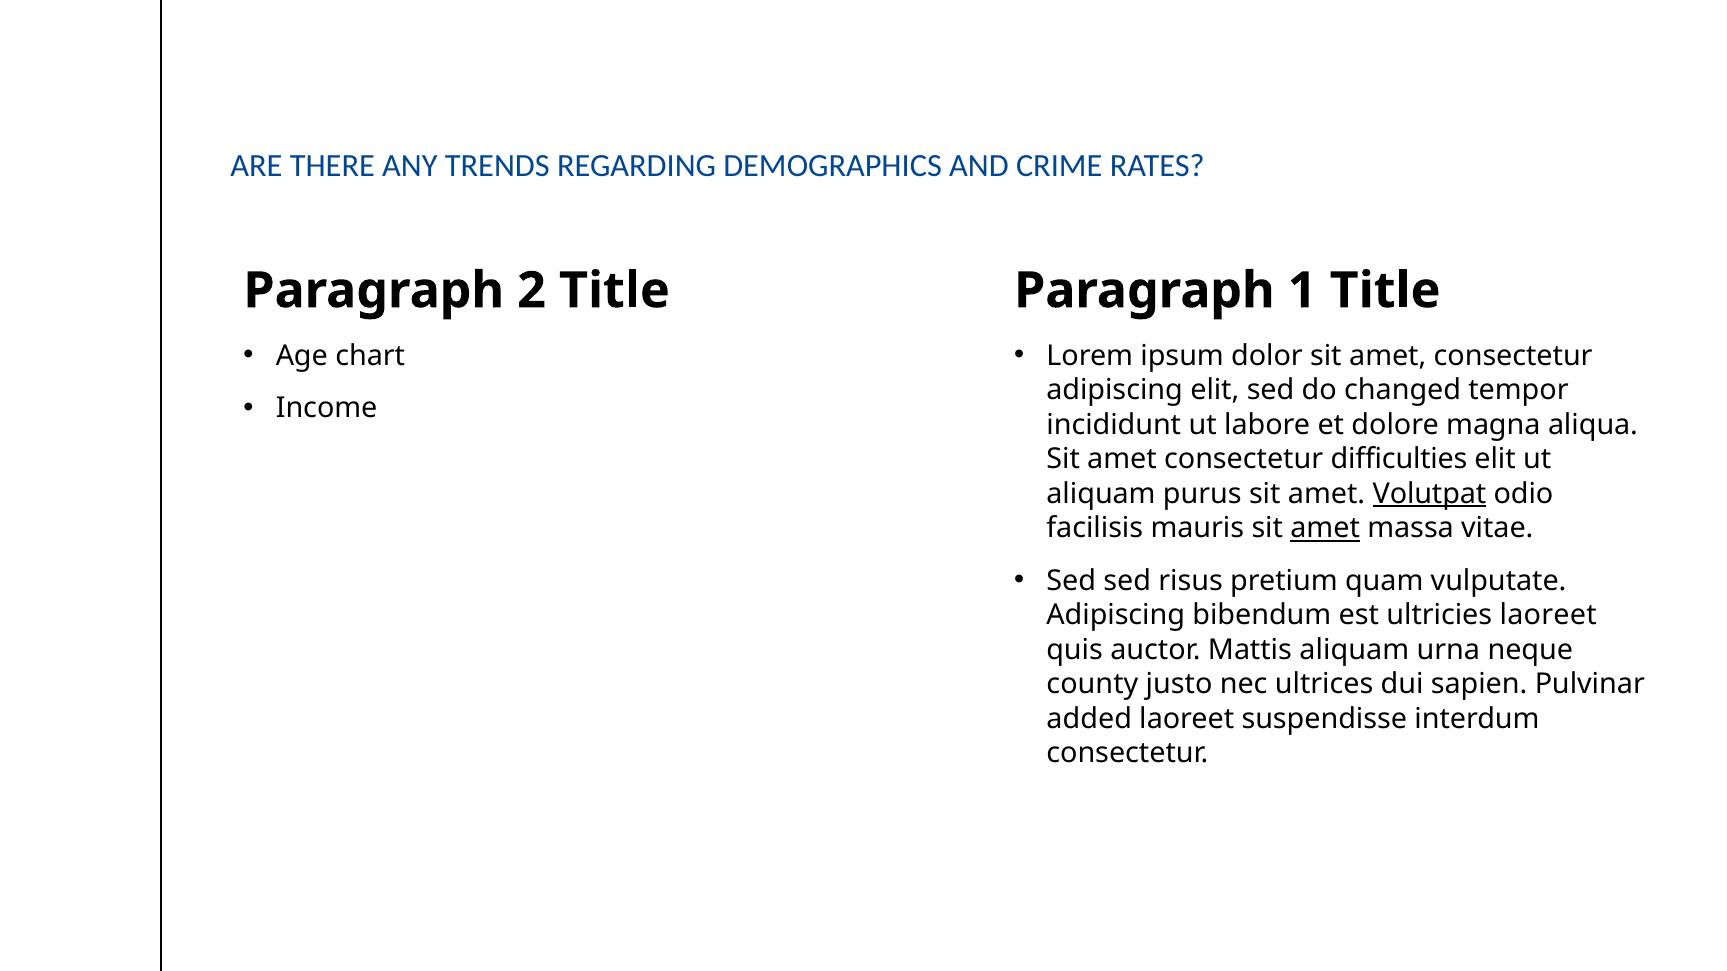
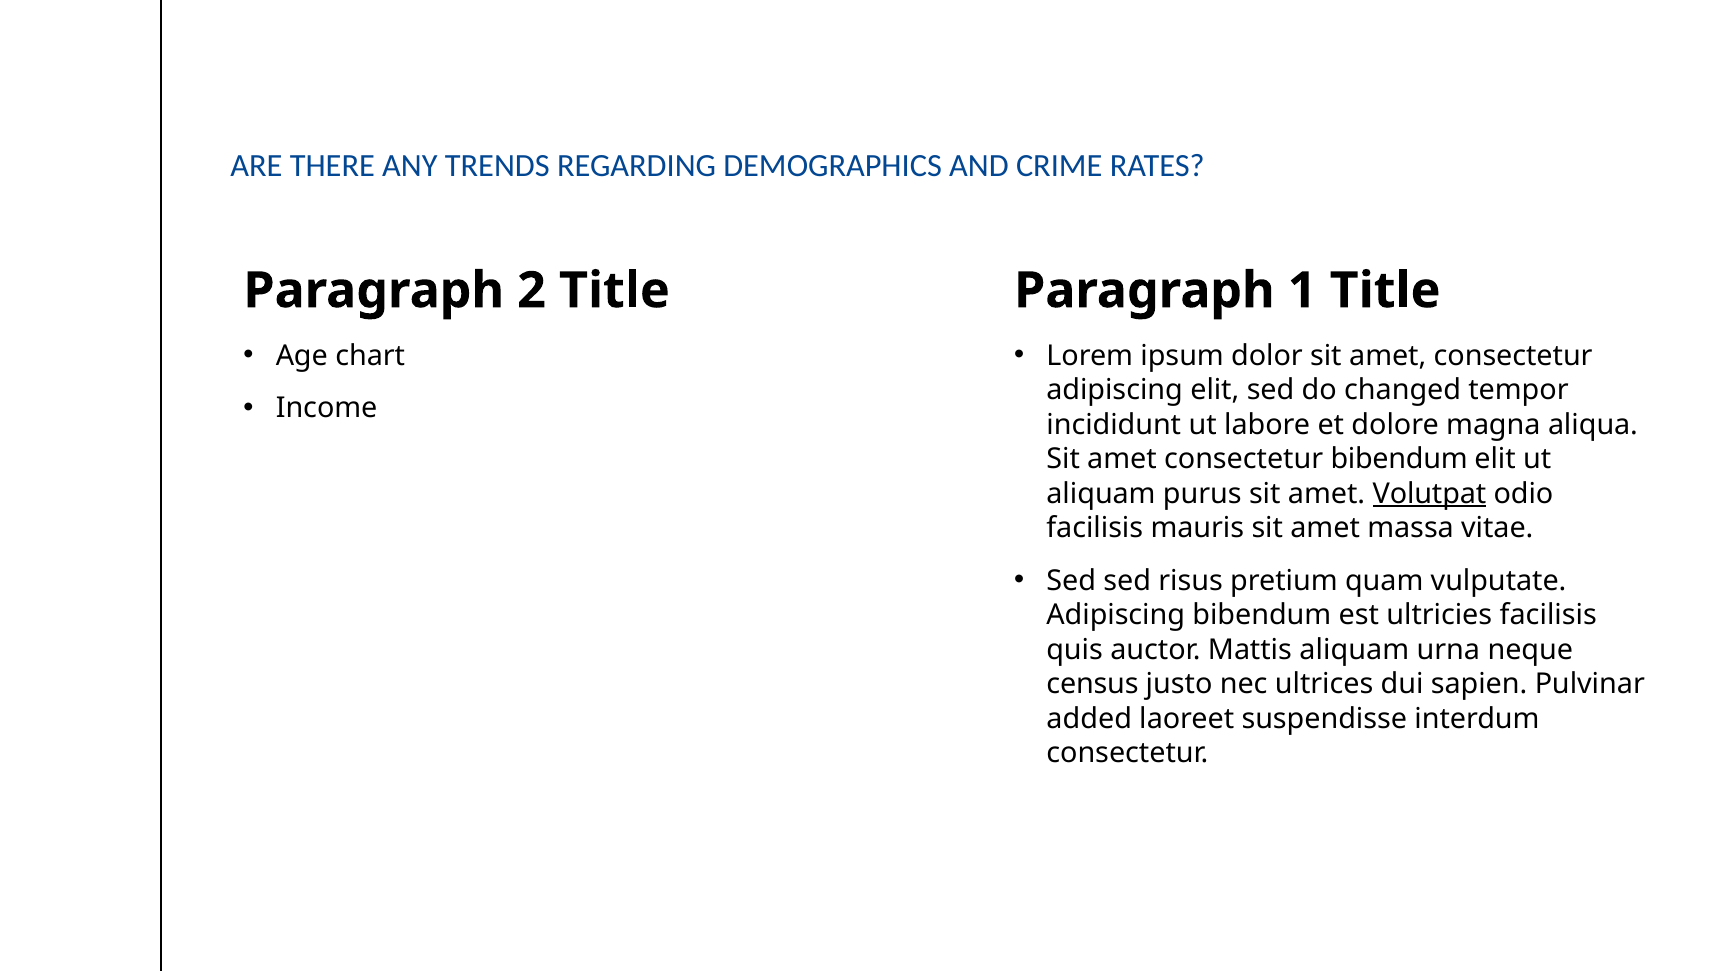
consectetur difficulties: difficulties -> bibendum
amet at (1325, 529) underline: present -> none
ultricies laoreet: laoreet -> facilisis
county: county -> census
